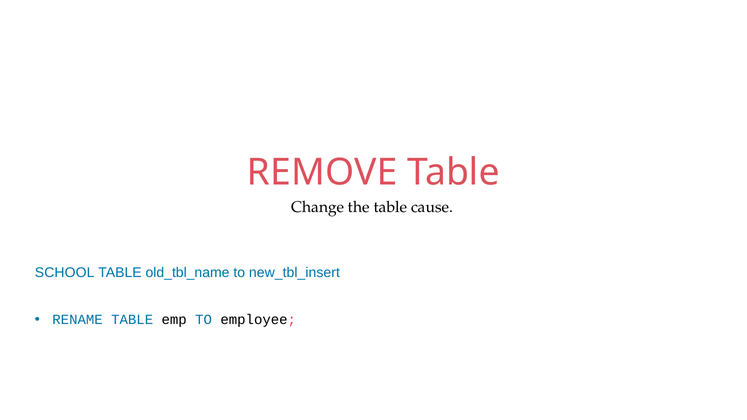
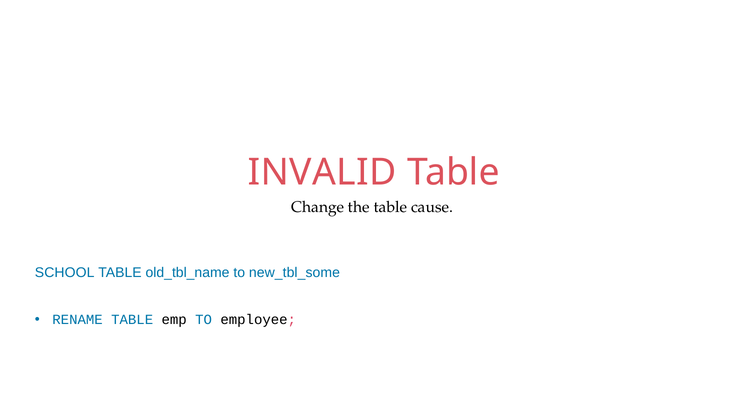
REMOVE: REMOVE -> INVALID
new_tbl_insert: new_tbl_insert -> new_tbl_some
